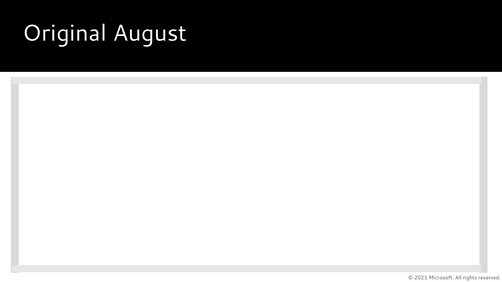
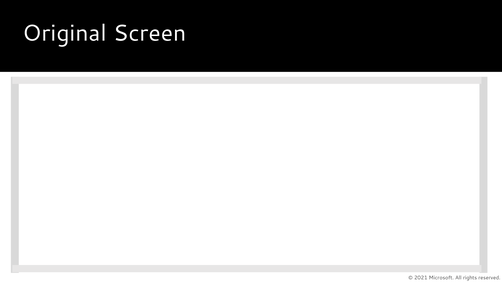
August: August -> Screen
